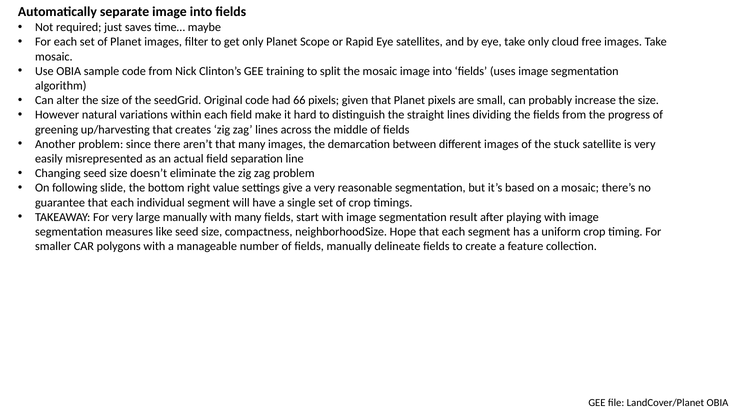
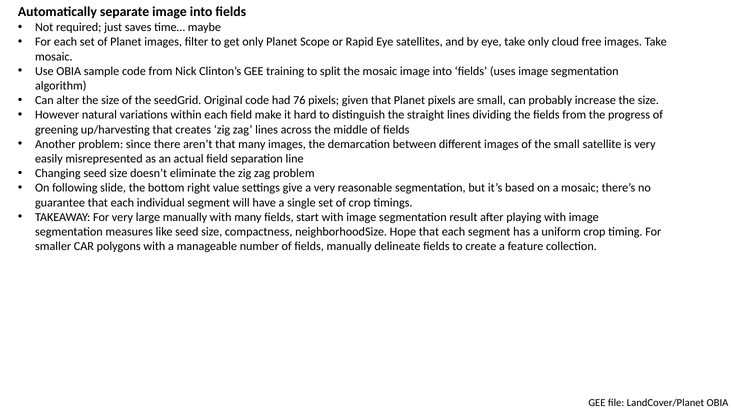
66: 66 -> 76
the stuck: stuck -> small
